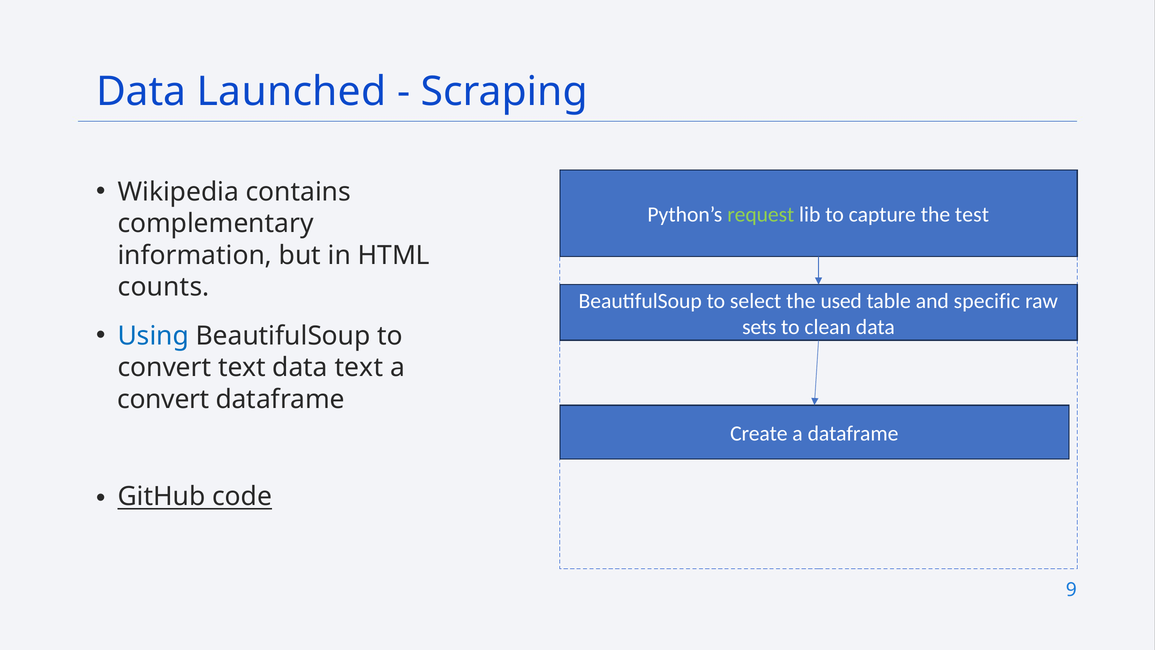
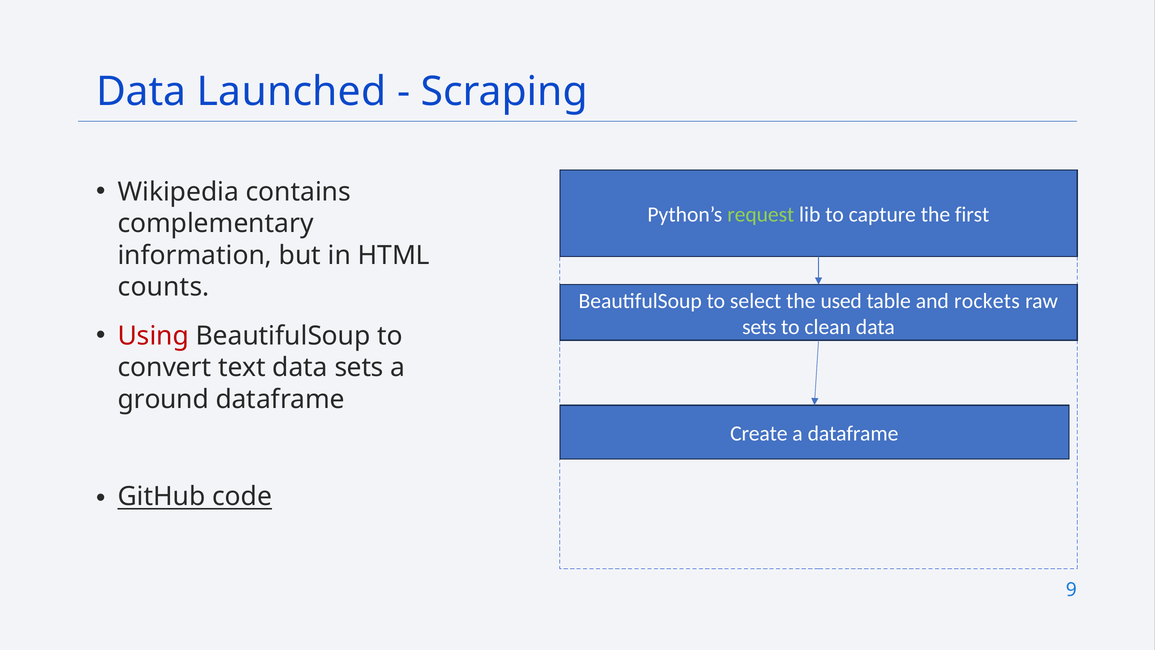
test: test -> first
specific: specific -> rockets
Using colour: blue -> red
data text: text -> sets
convert at (163, 399): convert -> ground
